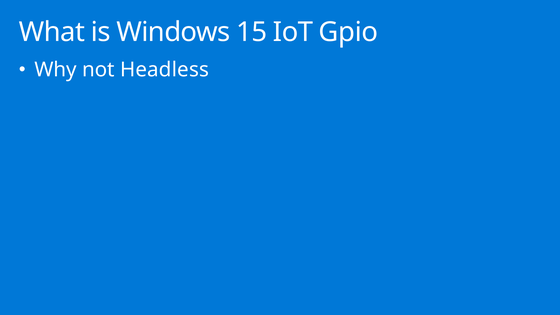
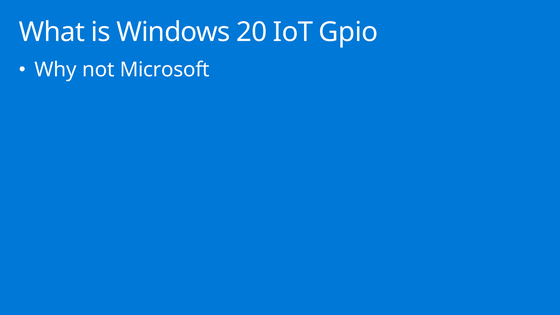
15: 15 -> 20
Headless: Headless -> Microsoft
